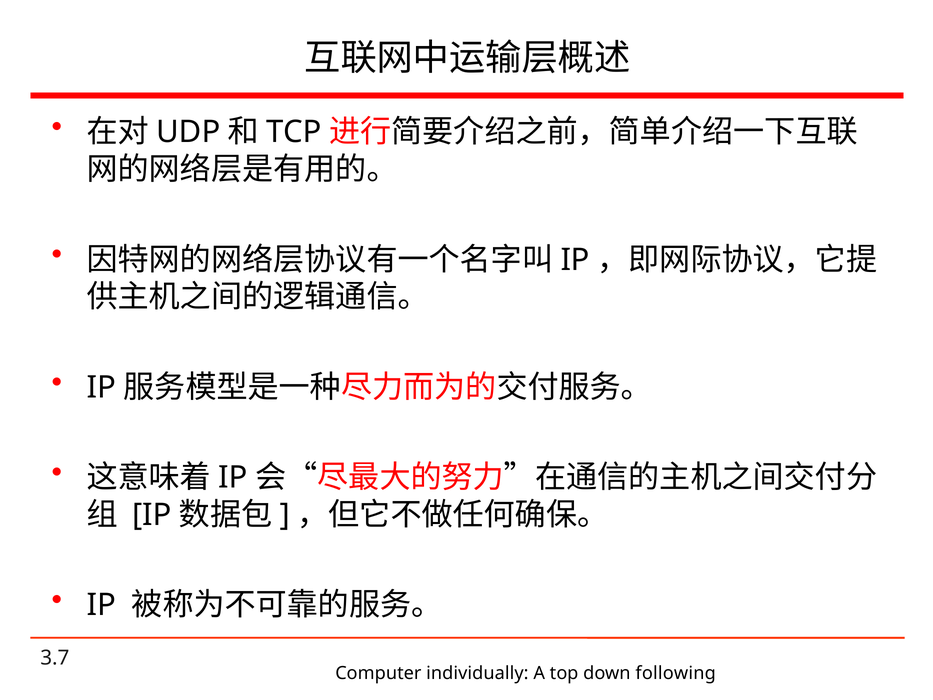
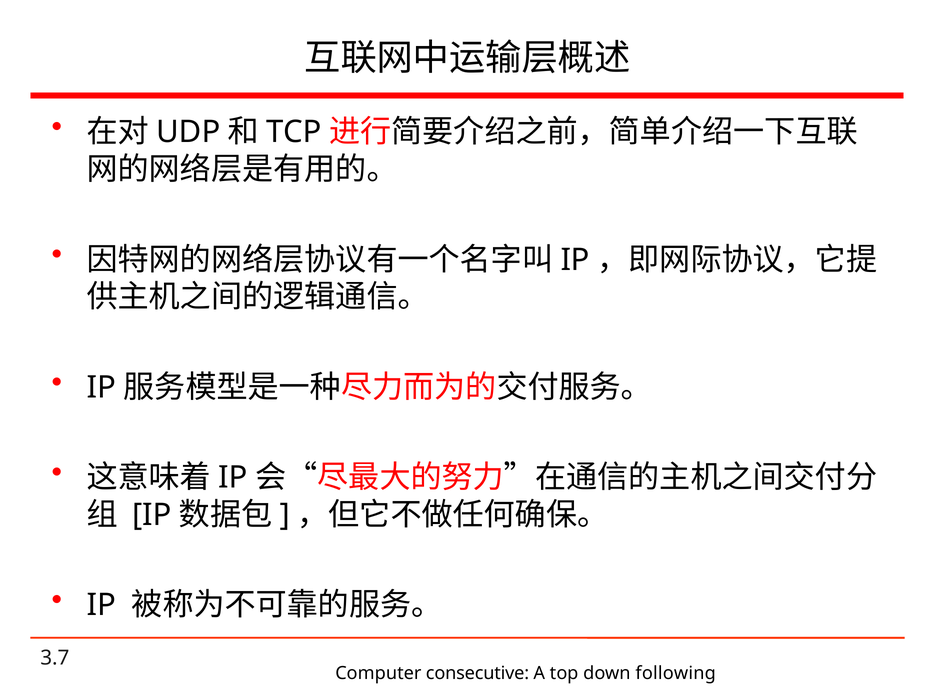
individually: individually -> consecutive
